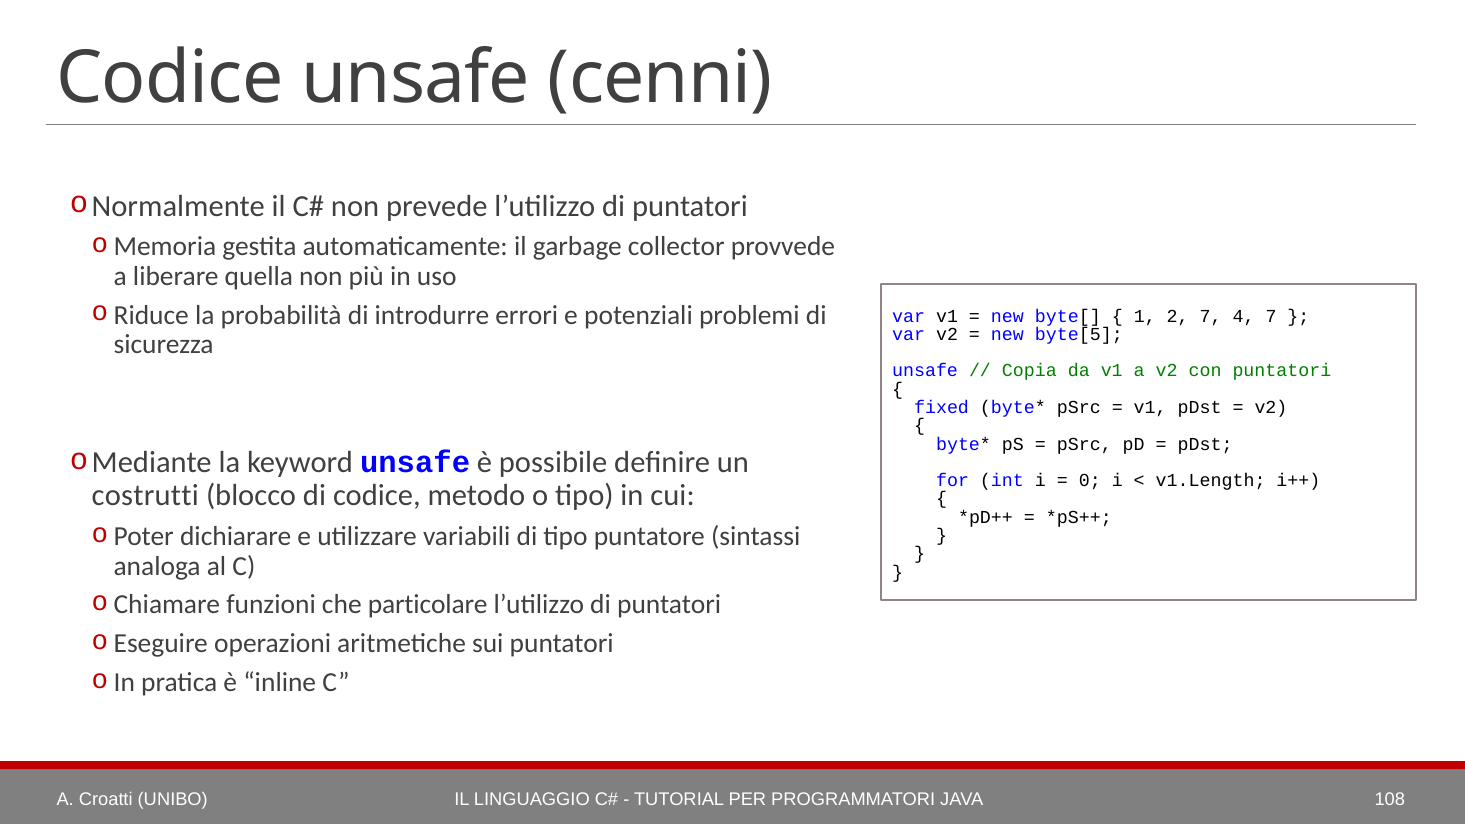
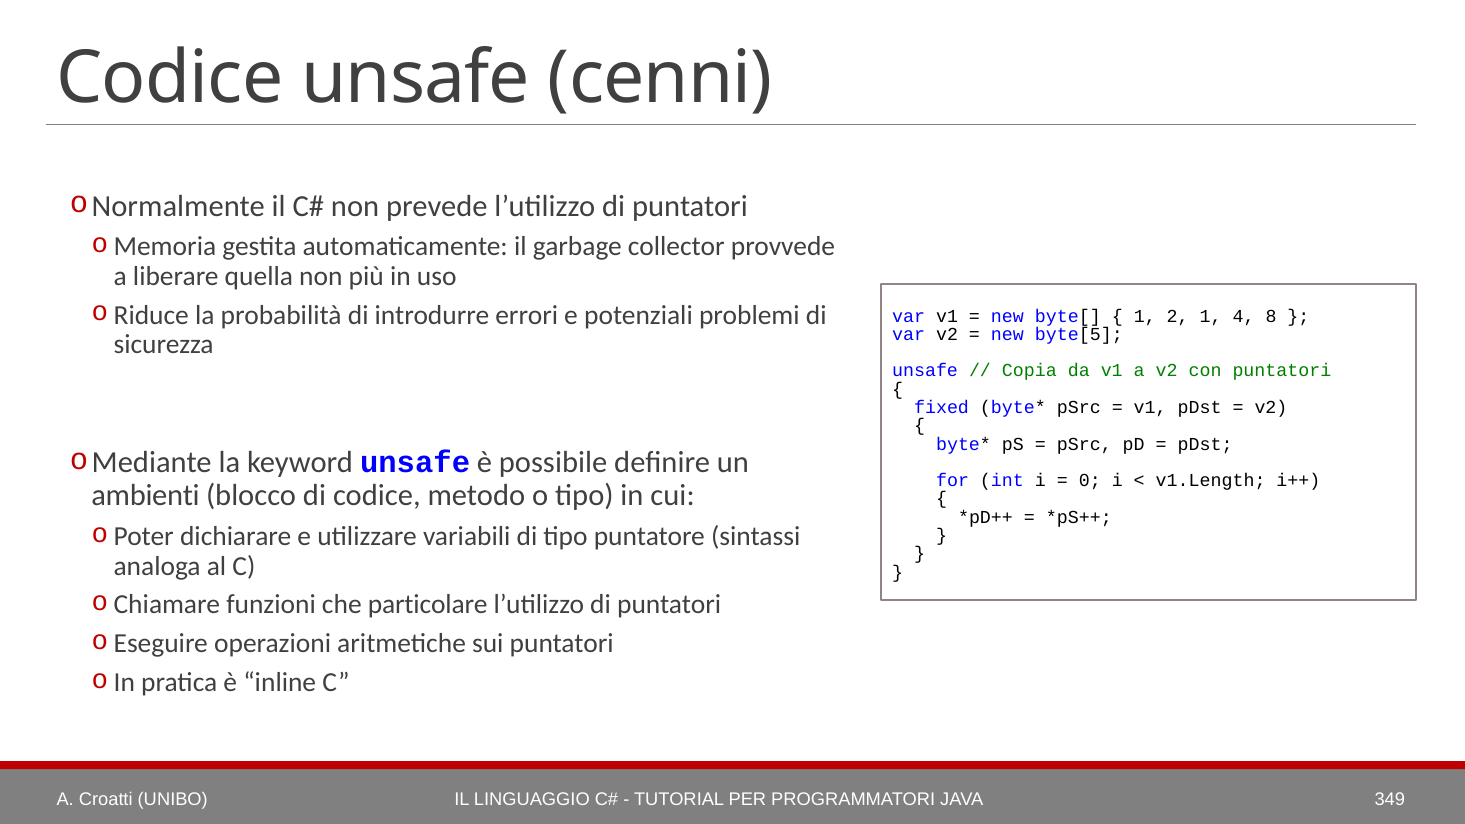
2 7: 7 -> 1
4 7: 7 -> 8
costrutti: costrutti -> ambienti
108: 108 -> 349
